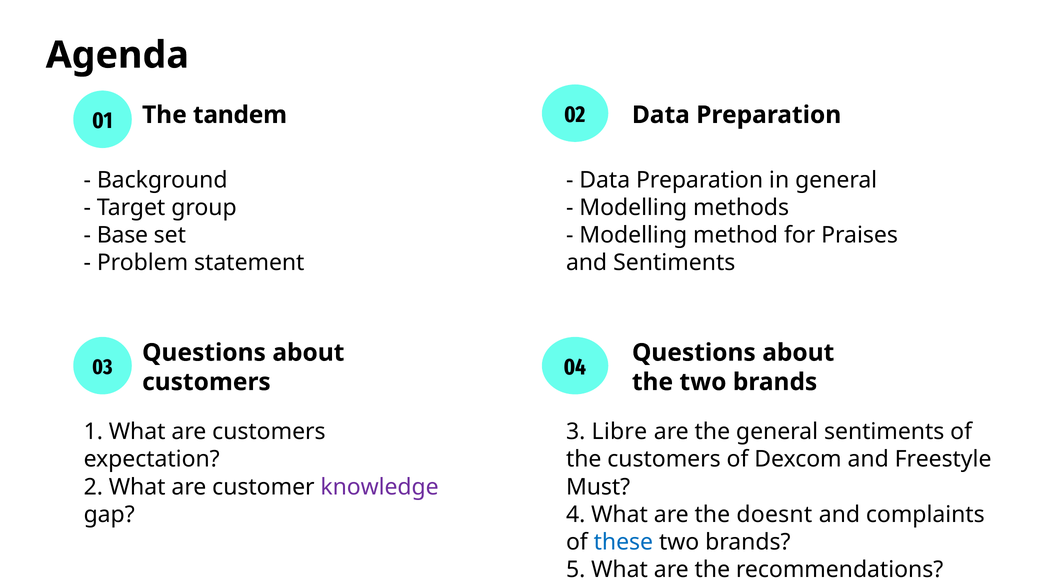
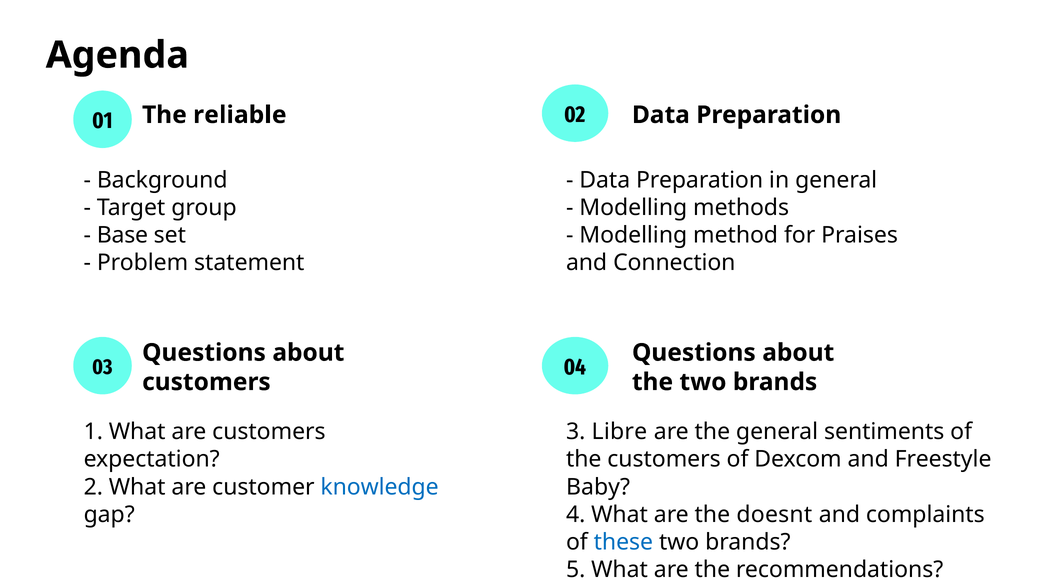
tandem: tandem -> reliable
and Sentiments: Sentiments -> Connection
knowledge colour: purple -> blue
Must: Must -> Baby
